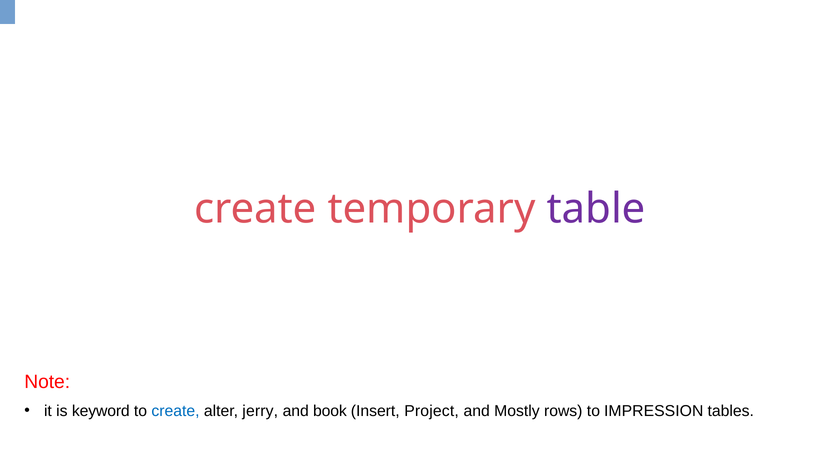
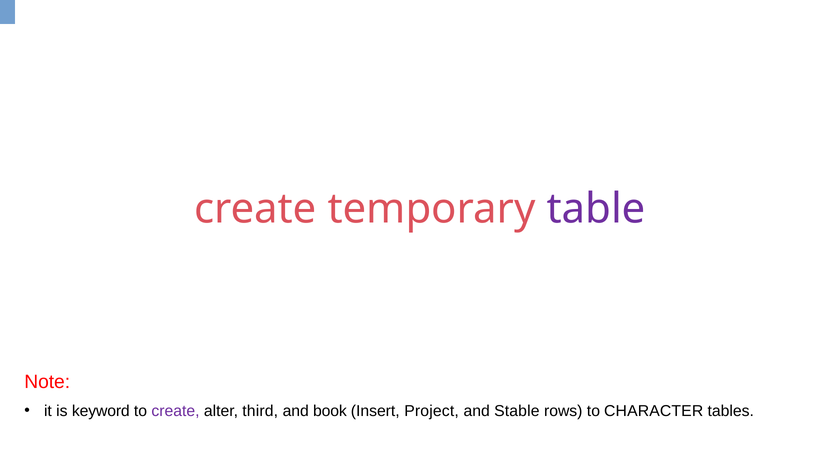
create at (176, 410) colour: blue -> purple
jerry: jerry -> third
Mostly: Mostly -> Stable
IMPRESSION: IMPRESSION -> CHARACTER
